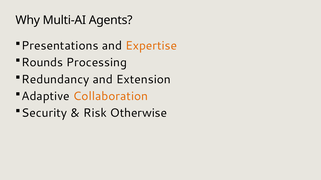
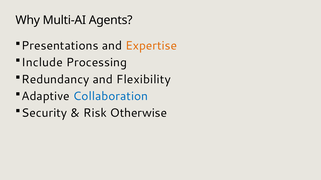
Rounds: Rounds -> Include
Extension: Extension -> Flexibility
Collaboration colour: orange -> blue
